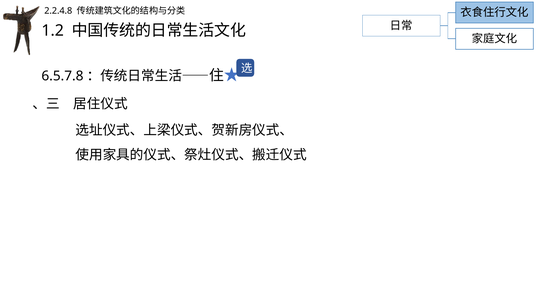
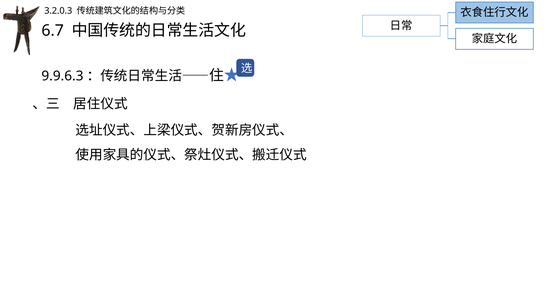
2.2.4.8: 2.2.4.8 -> 3.2.0.3
1.2: 1.2 -> 6.7
6.5.7.8: 6.5.7.8 -> 9.9.6.3
